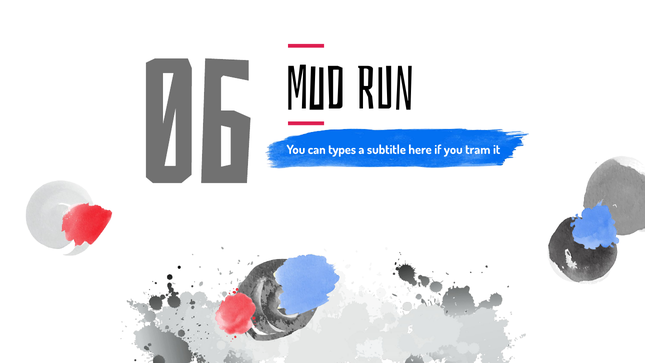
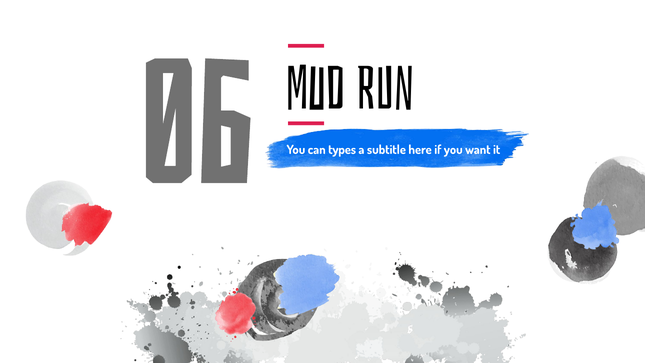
tram: tram -> want
